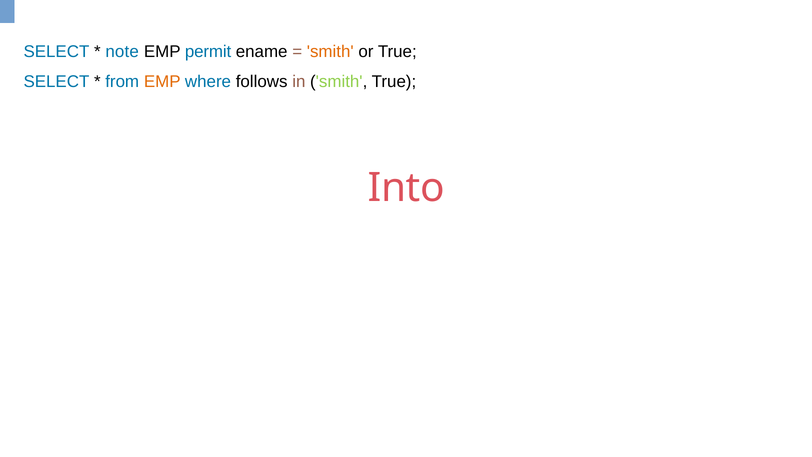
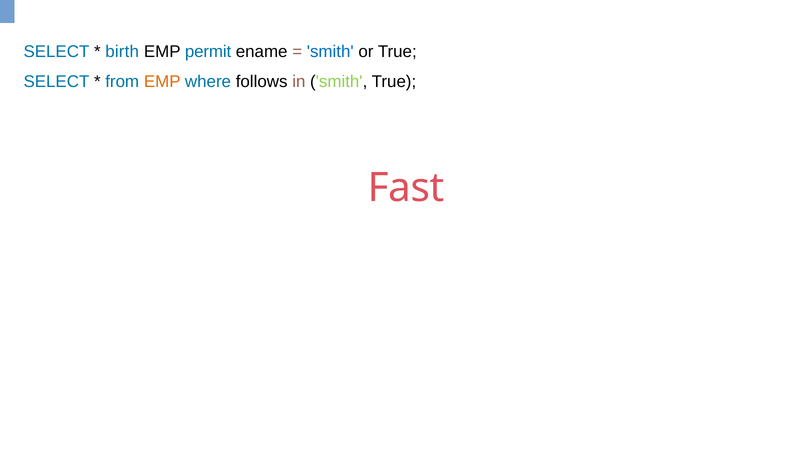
note: note -> birth
smith at (330, 51) colour: orange -> blue
Into: Into -> Fast
